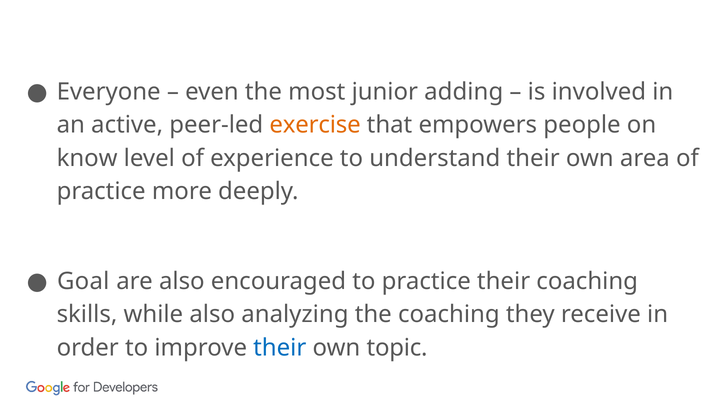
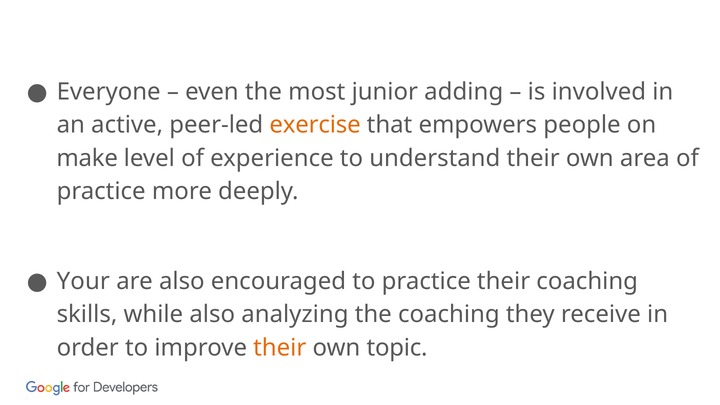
know: know -> make
Goal: Goal -> Your
their at (280, 348) colour: blue -> orange
